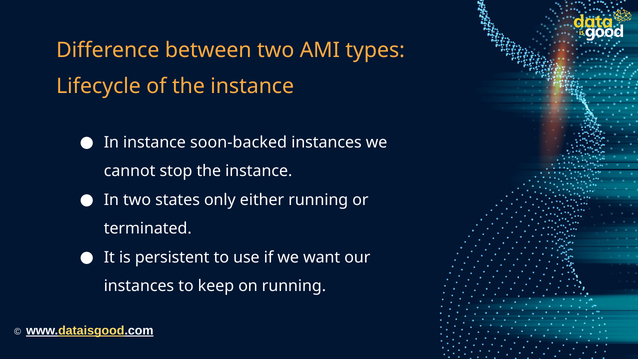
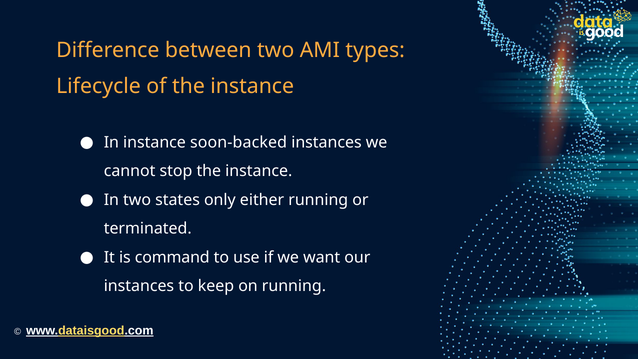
persistent: persistent -> command
